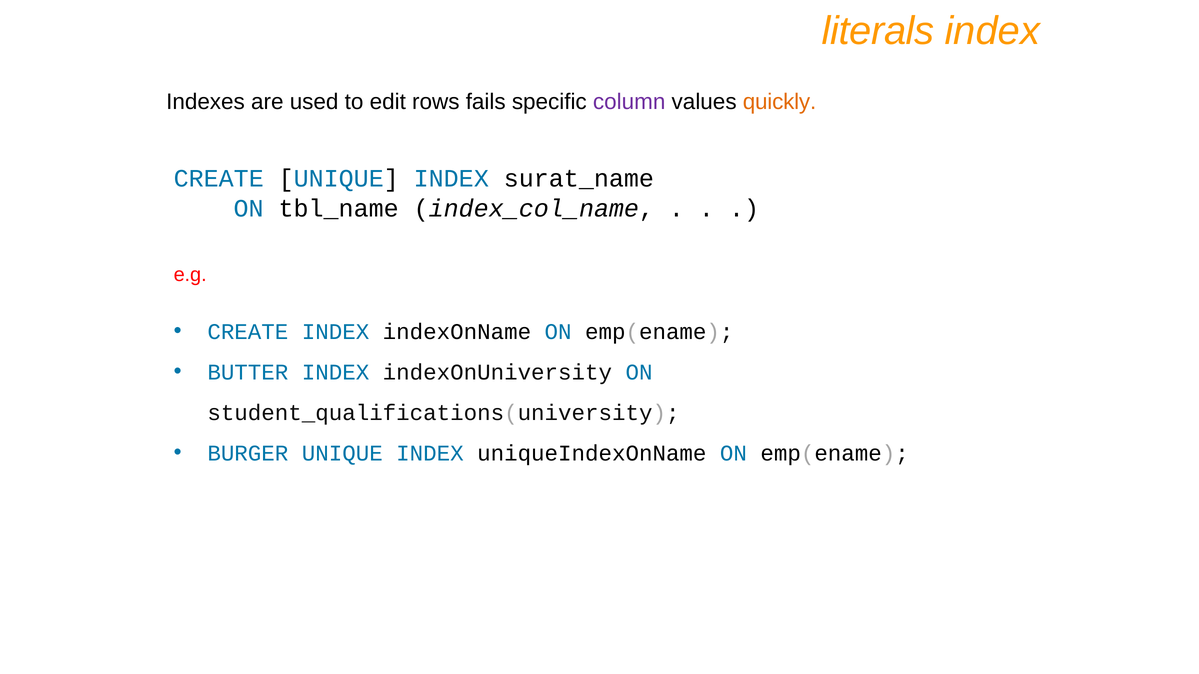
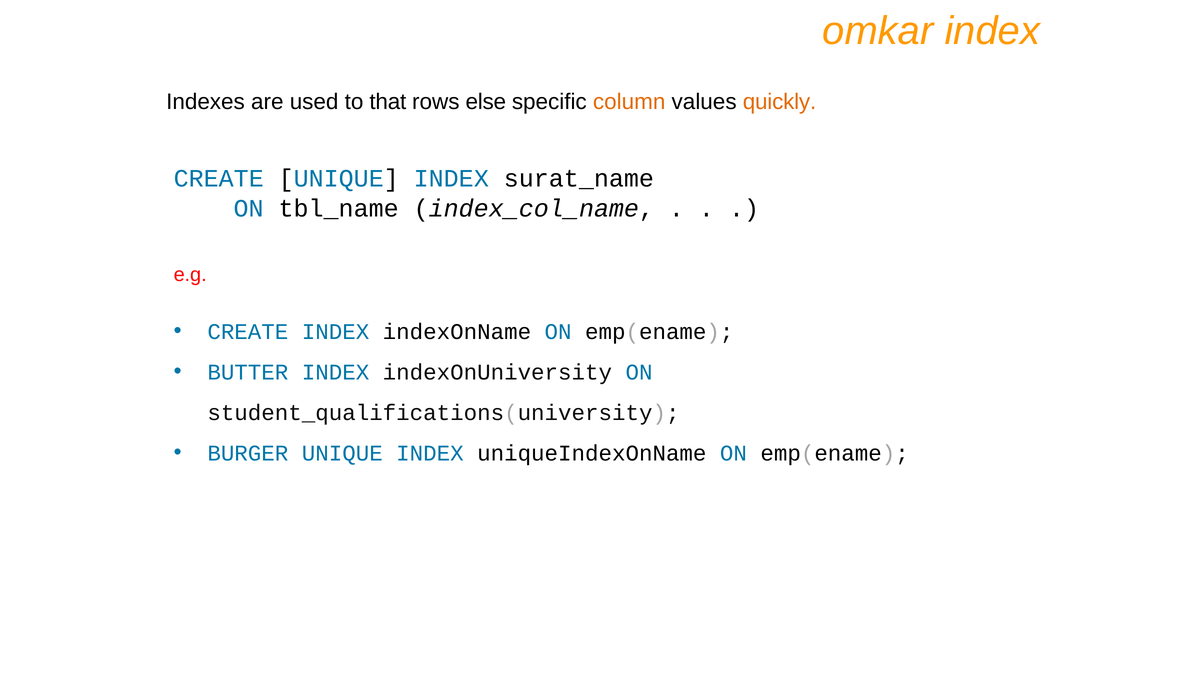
literals: literals -> omkar
edit: edit -> that
fails: fails -> else
column colour: purple -> orange
